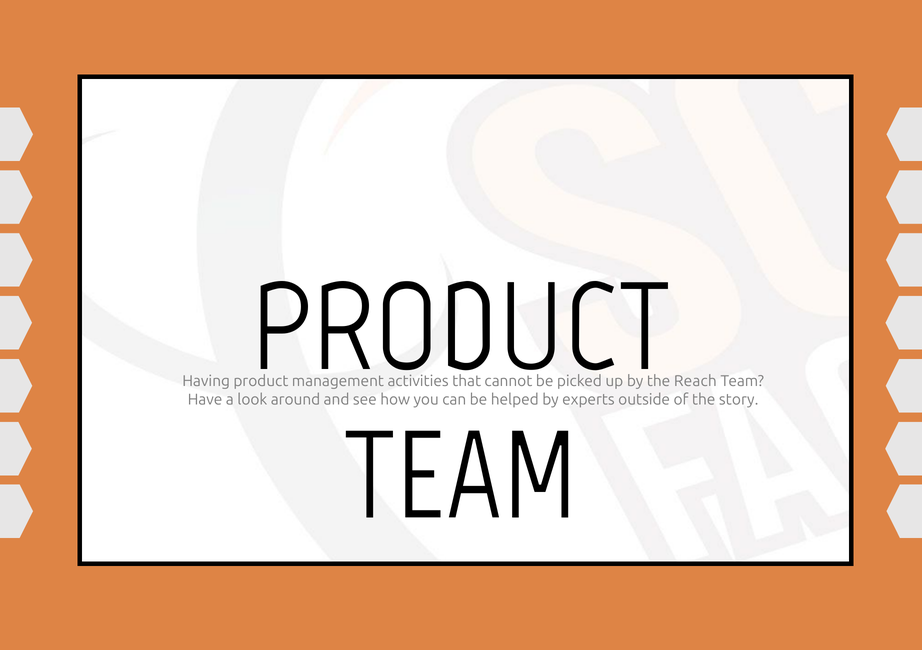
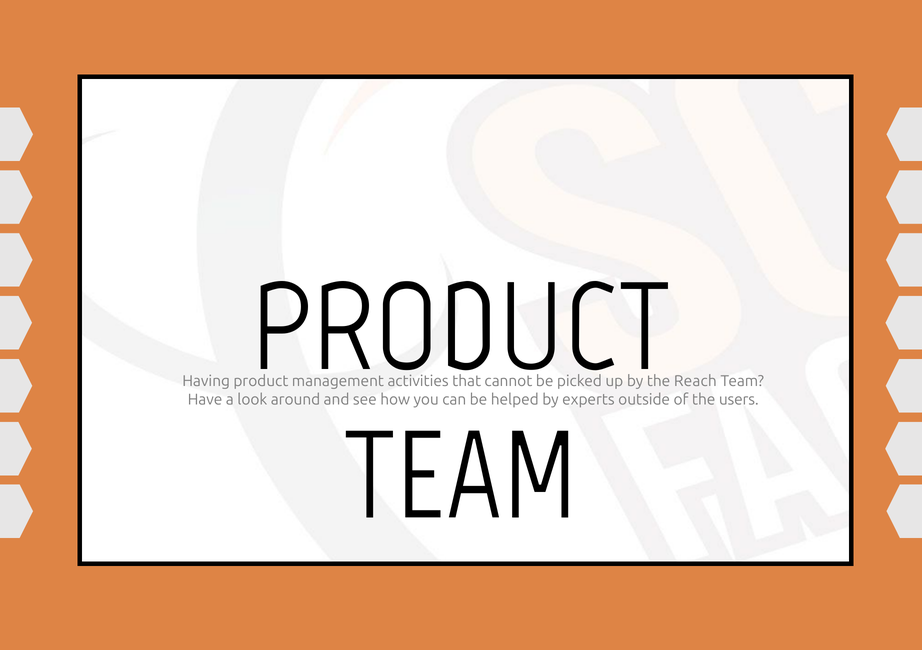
story: story -> users
